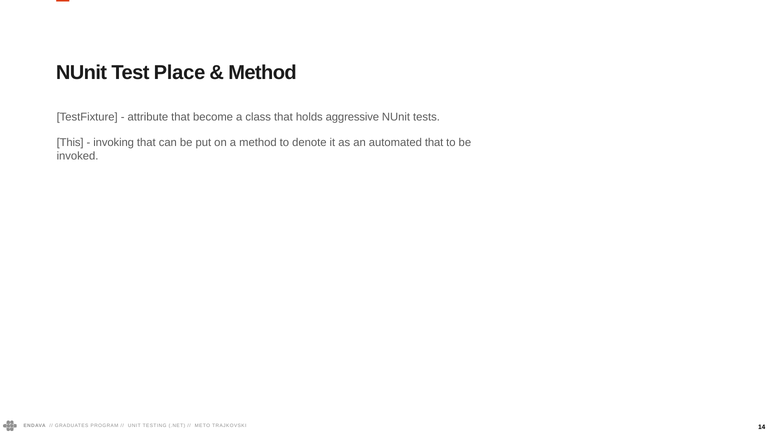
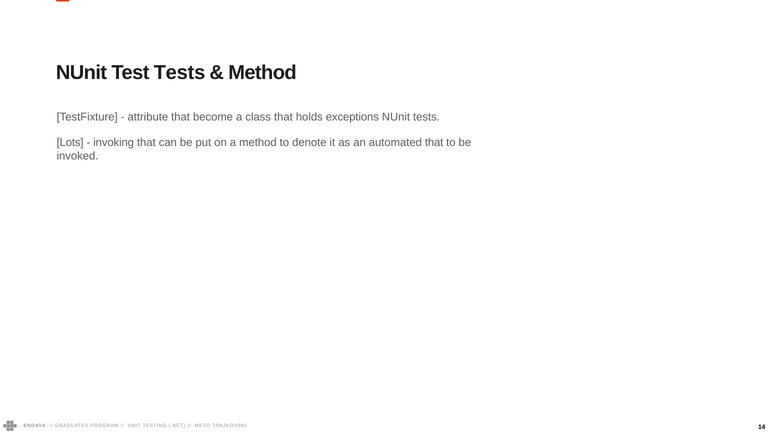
Test Place: Place -> Tests
aggressive: aggressive -> exceptions
This: This -> Lots
